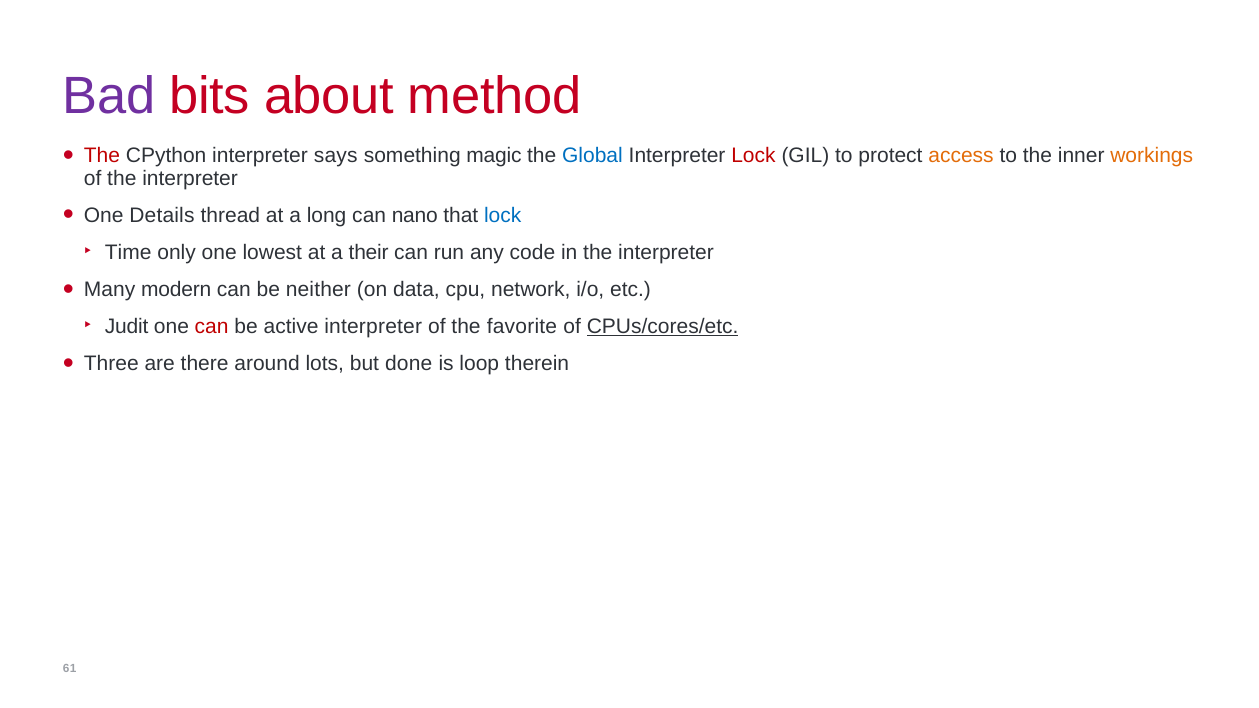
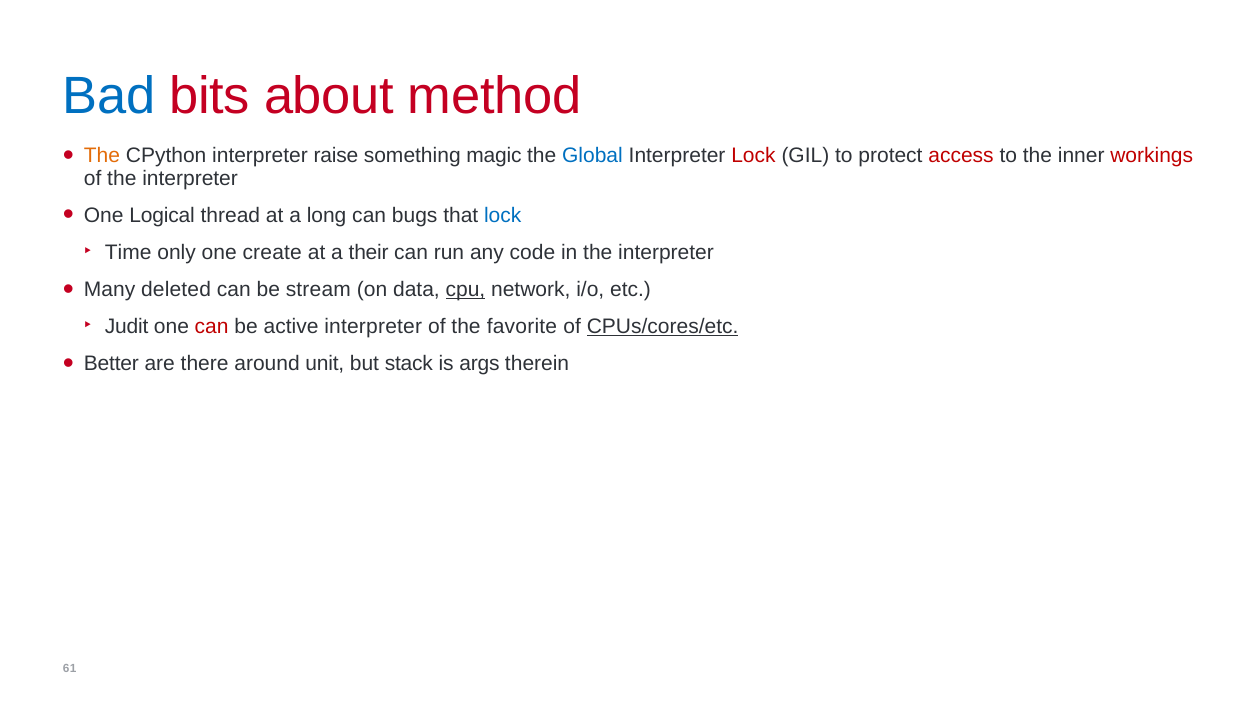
Bad colour: purple -> blue
The at (102, 155) colour: red -> orange
says: says -> raise
access colour: orange -> red
workings colour: orange -> red
Details: Details -> Logical
nano: nano -> bugs
lowest: lowest -> create
modern: modern -> deleted
neither: neither -> stream
cpu underline: none -> present
Three: Three -> Better
lots: lots -> unit
done: done -> stack
loop: loop -> args
